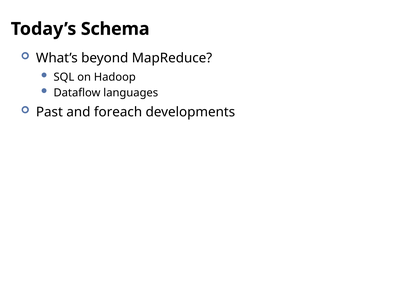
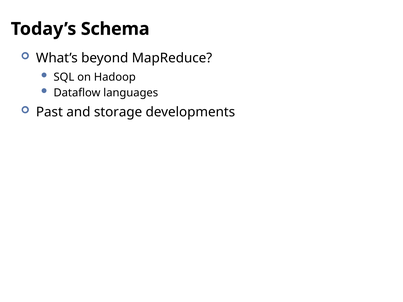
foreach: foreach -> storage
